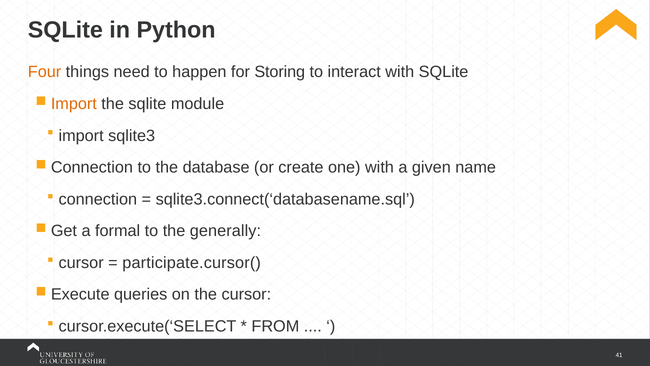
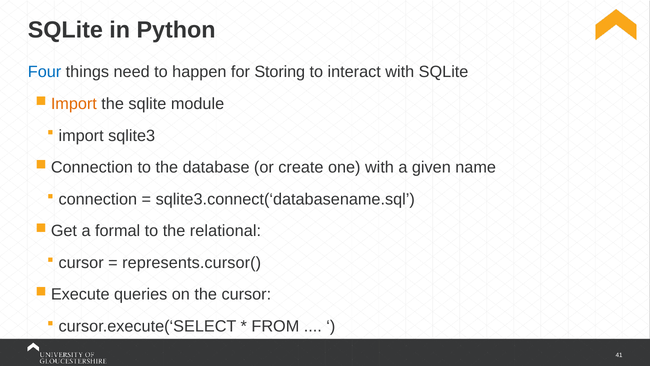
Four colour: orange -> blue
generally: generally -> relational
participate.cursor(: participate.cursor( -> represents.cursor(
